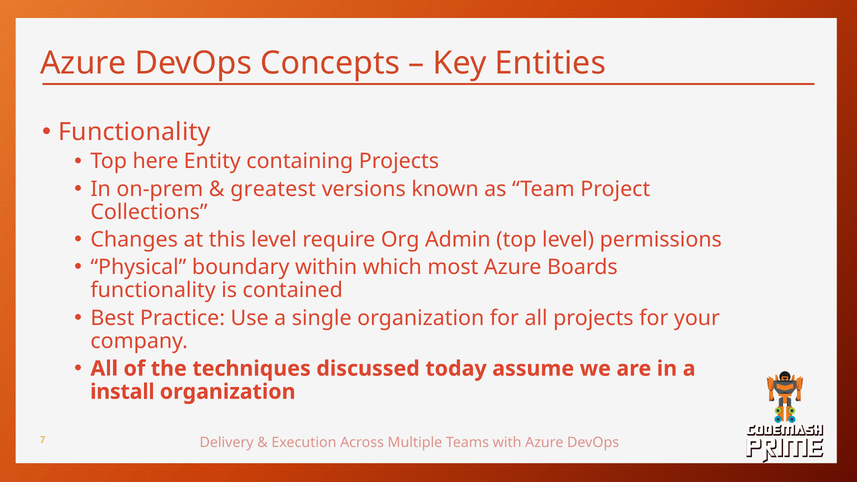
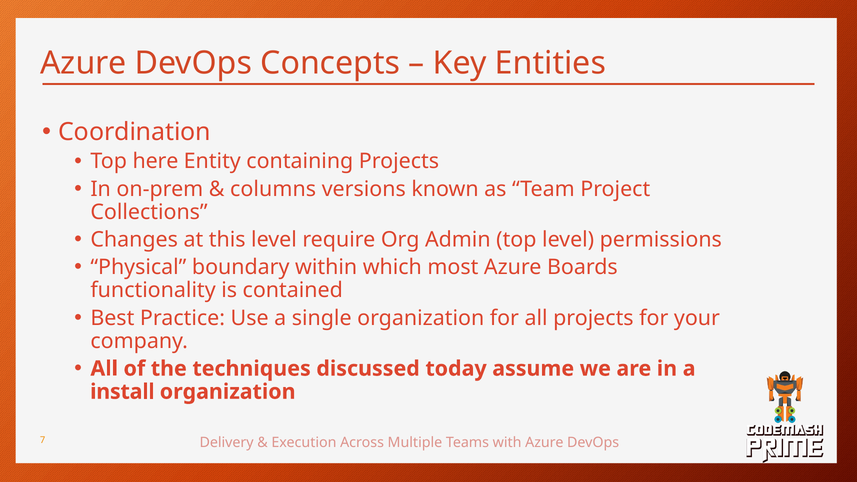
Functionality at (134, 132): Functionality -> Coordination
greatest: greatest -> columns
